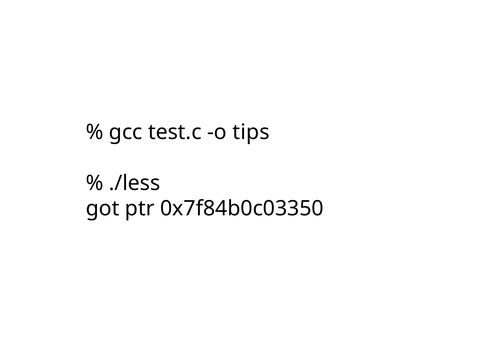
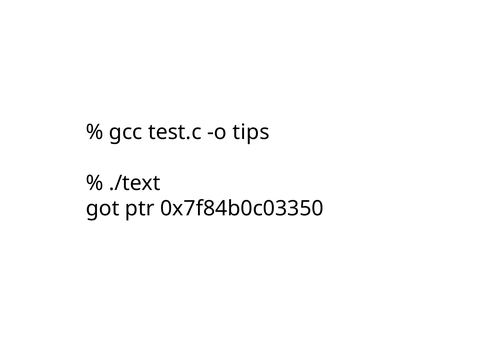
./less: ./less -> ./text
